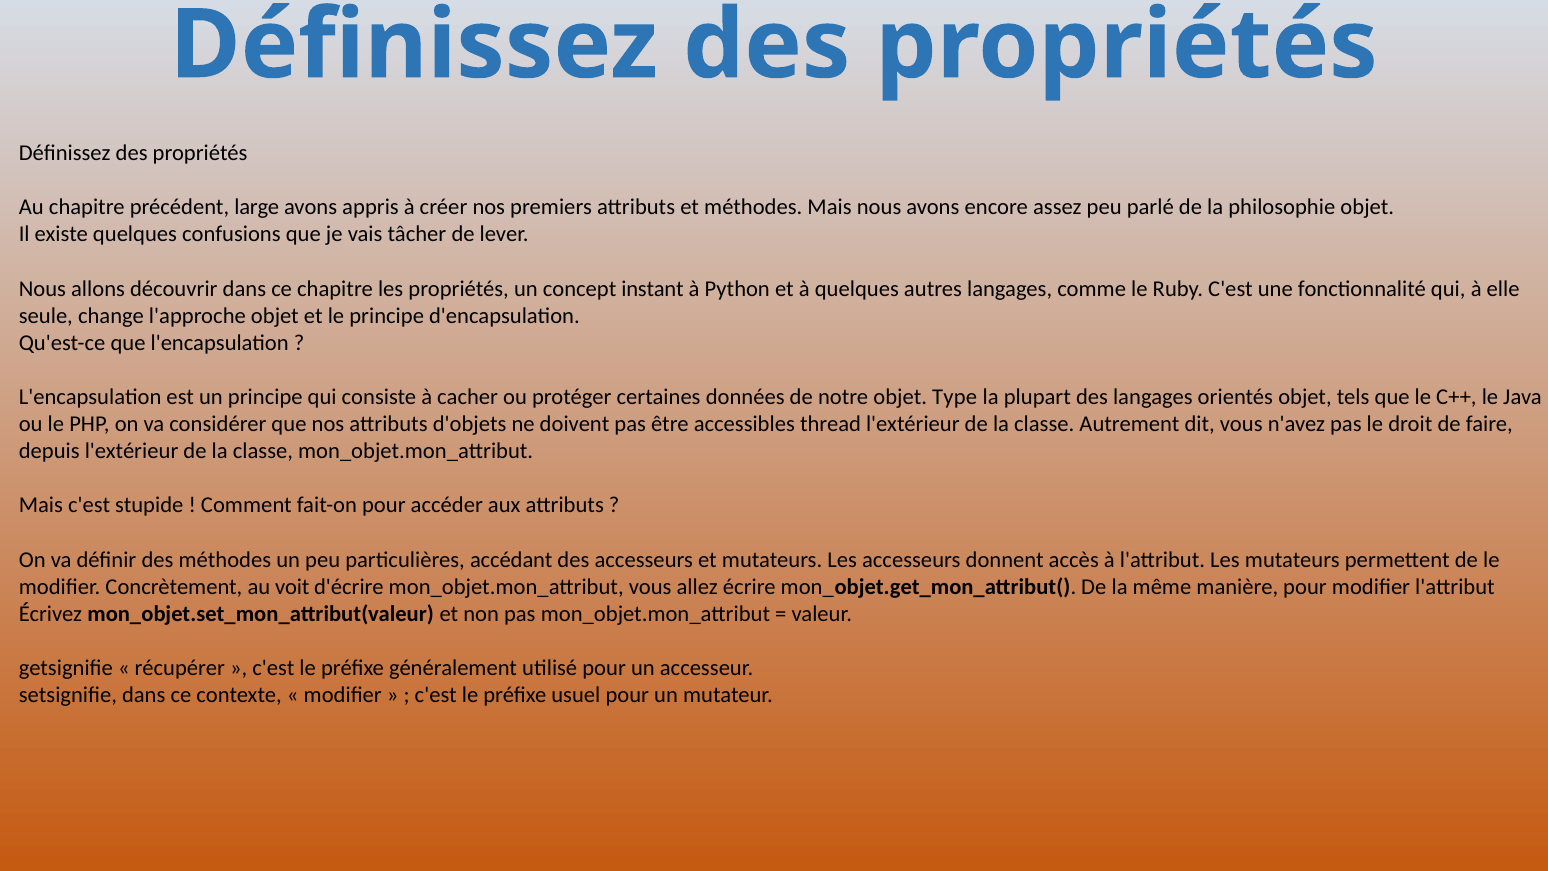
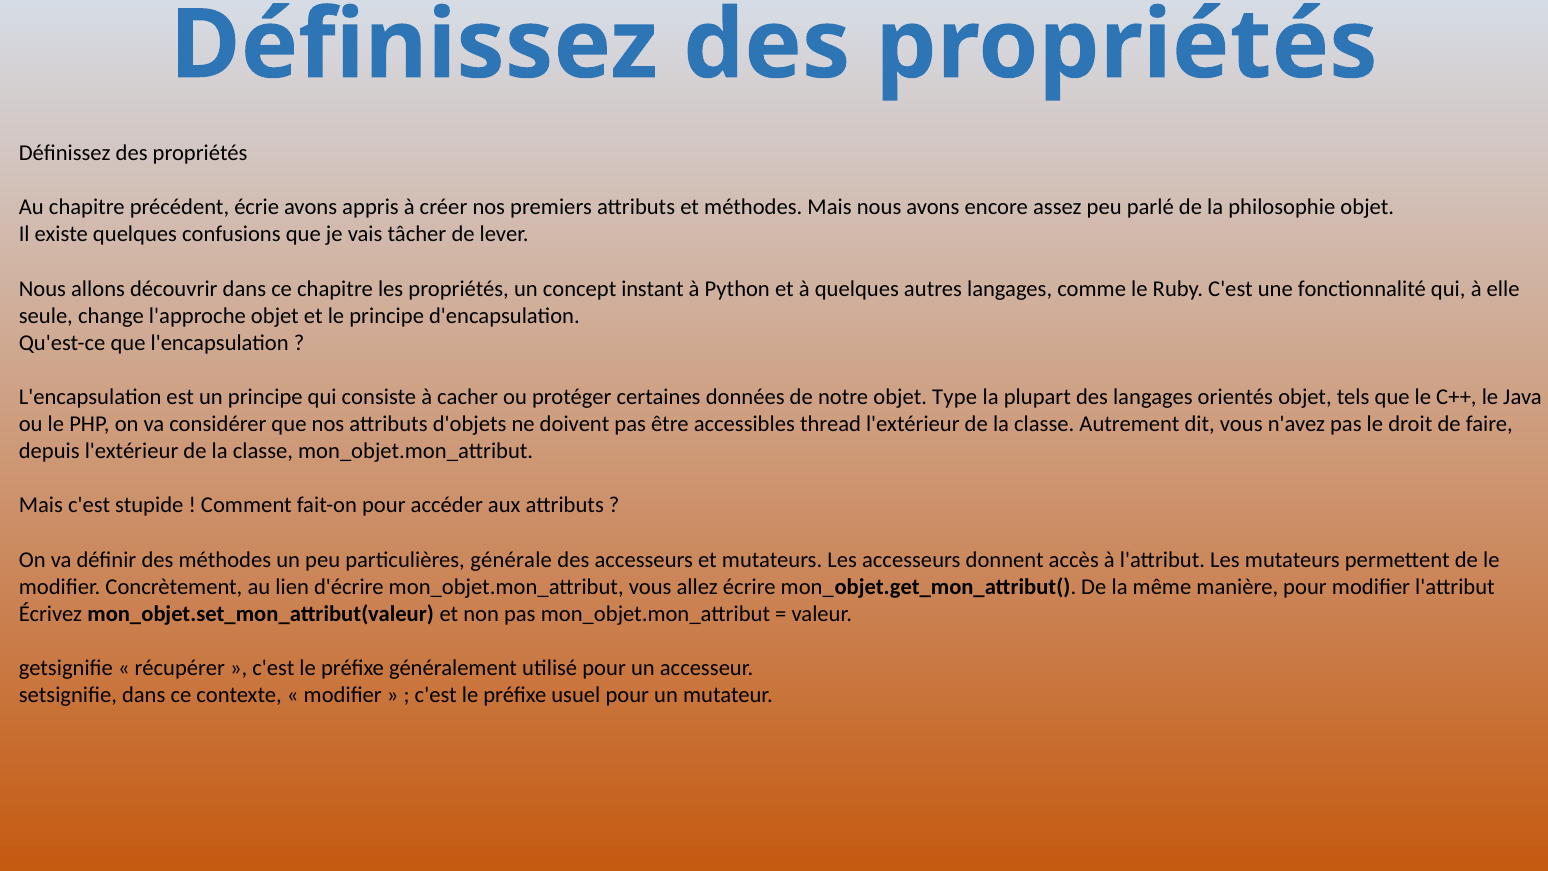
large: large -> écrie
accédant: accédant -> générale
voit: voit -> lien
